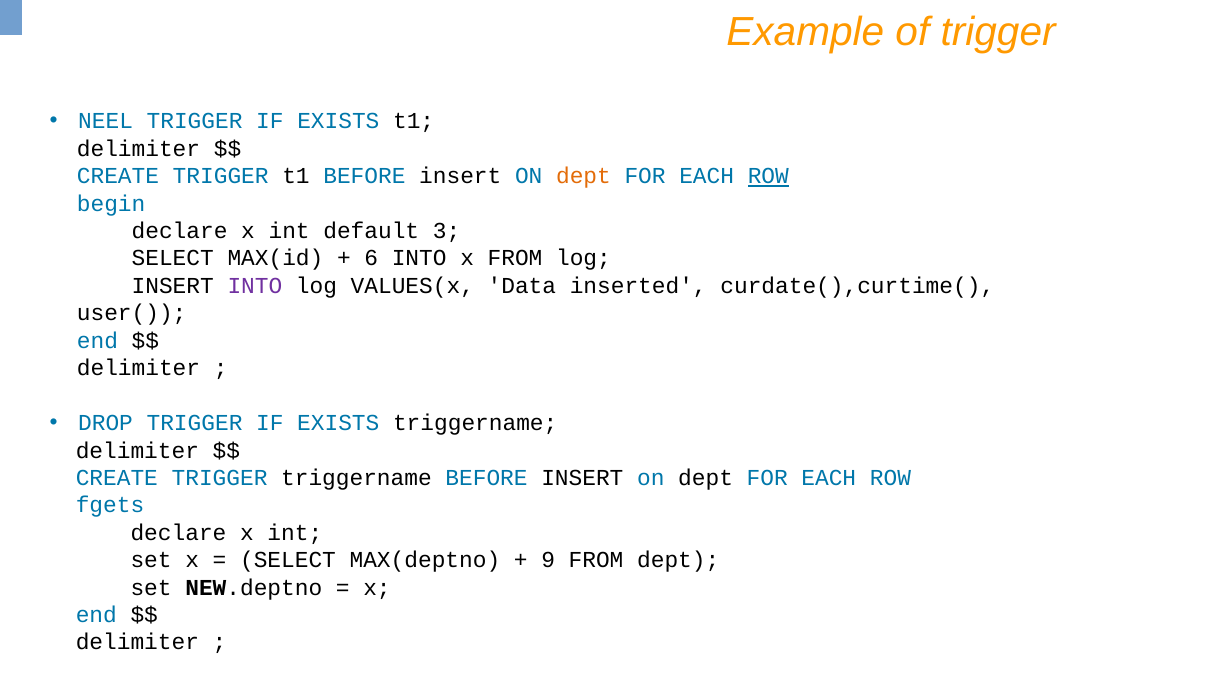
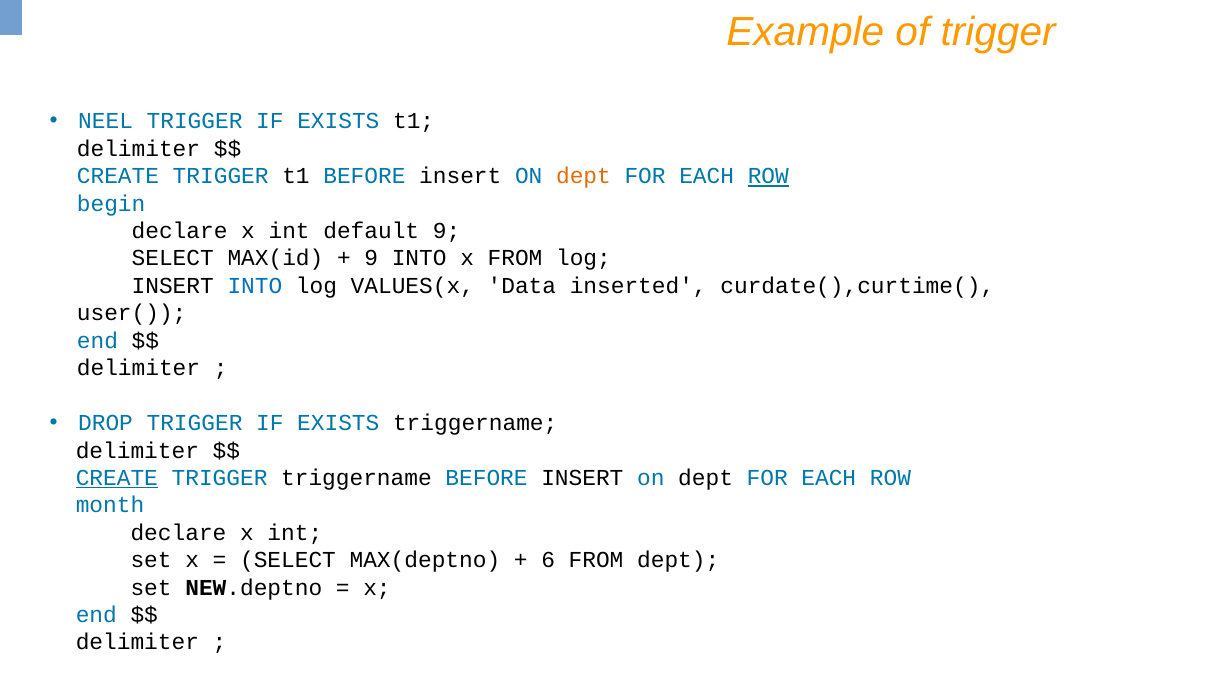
default 3: 3 -> 9
6 at (371, 258): 6 -> 9
INTO at (255, 285) colour: purple -> blue
CREATE at (117, 478) underline: none -> present
fgets: fgets -> month
9: 9 -> 6
